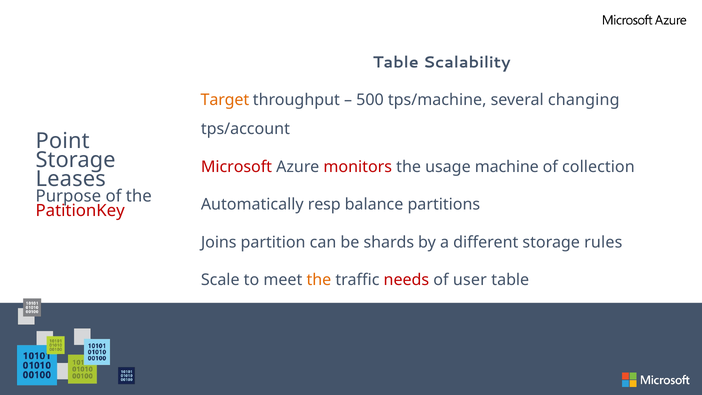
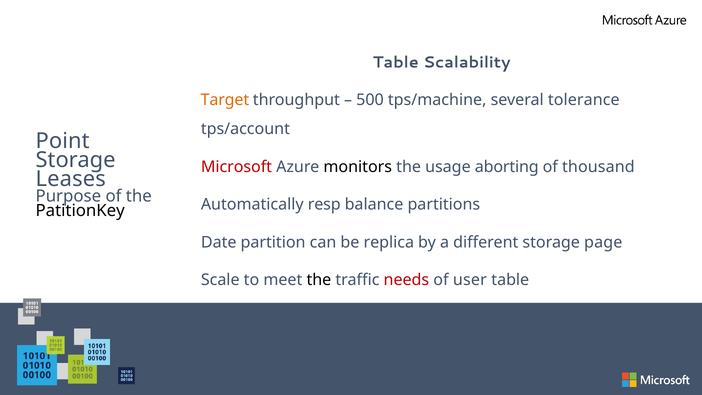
changing: changing -> tolerance
monitors colour: red -> black
machine: machine -> aborting
collection: collection -> thousand
PatitionKey colour: red -> black
Joins: Joins -> Date
shards: shards -> replica
rules: rules -> page
the at (319, 280) colour: orange -> black
